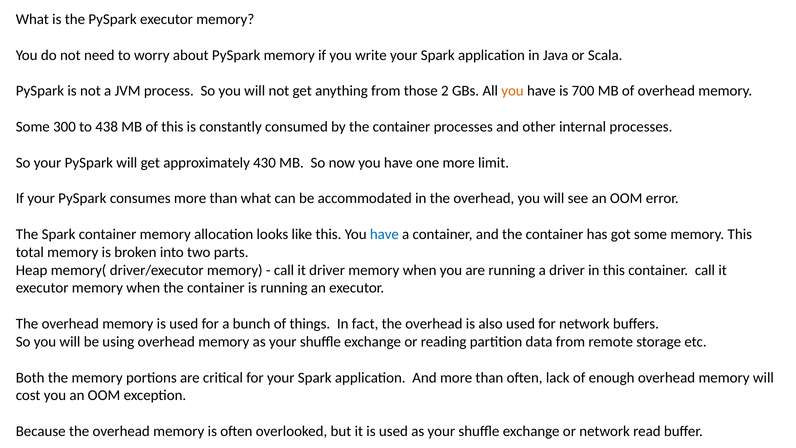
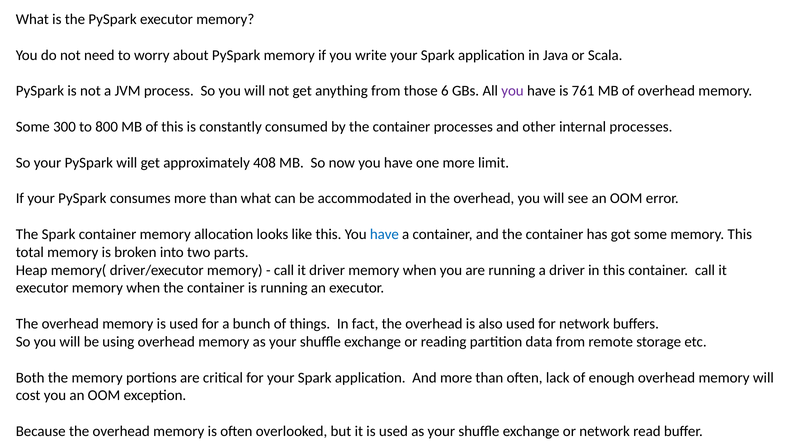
2: 2 -> 6
you at (513, 91) colour: orange -> purple
700: 700 -> 761
438: 438 -> 800
430: 430 -> 408
